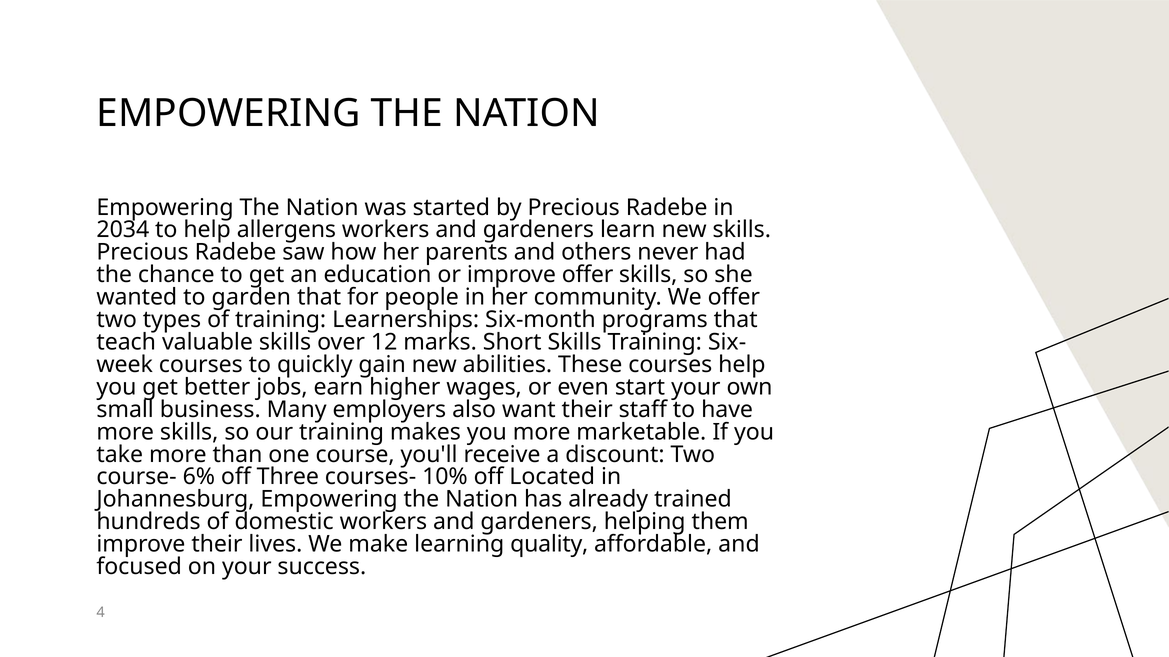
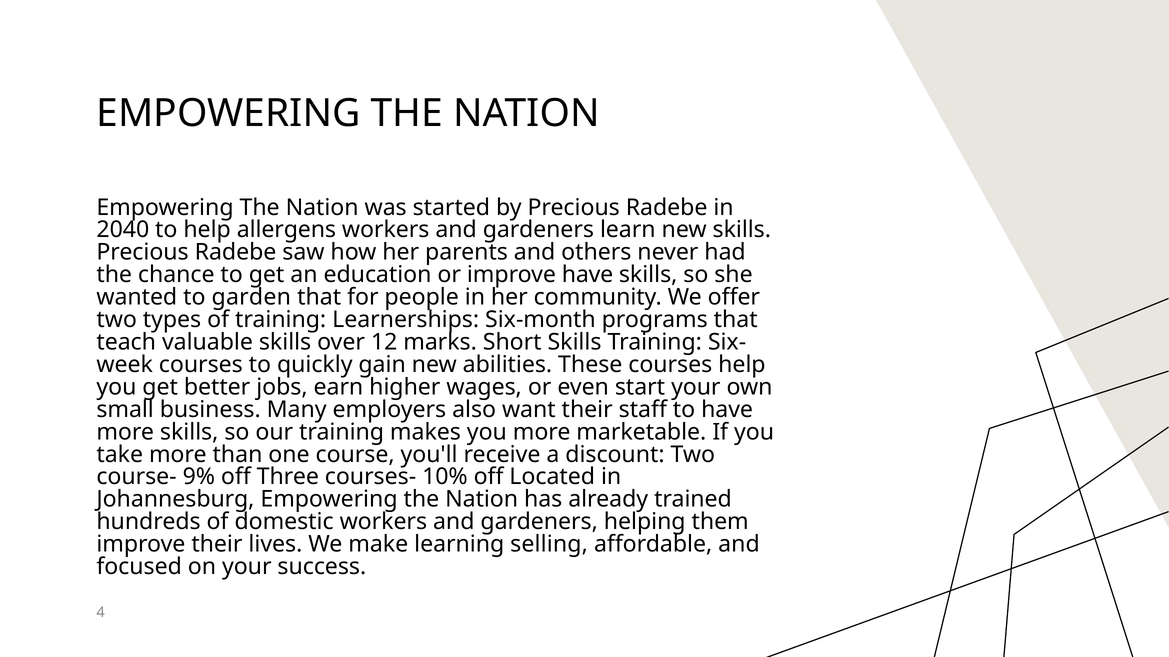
2034: 2034 -> 2040
improve offer: offer -> have
6%: 6% -> 9%
quality: quality -> selling
